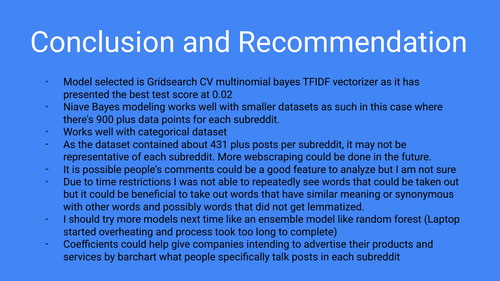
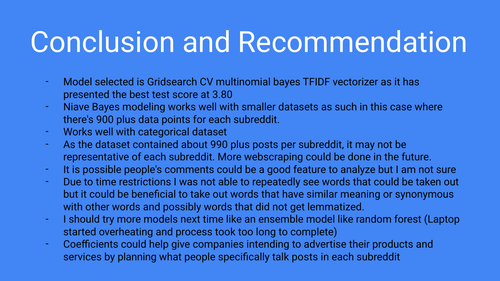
0.02: 0.02 -> 3.80
431: 431 -> 990
barchart: barchart -> planning
